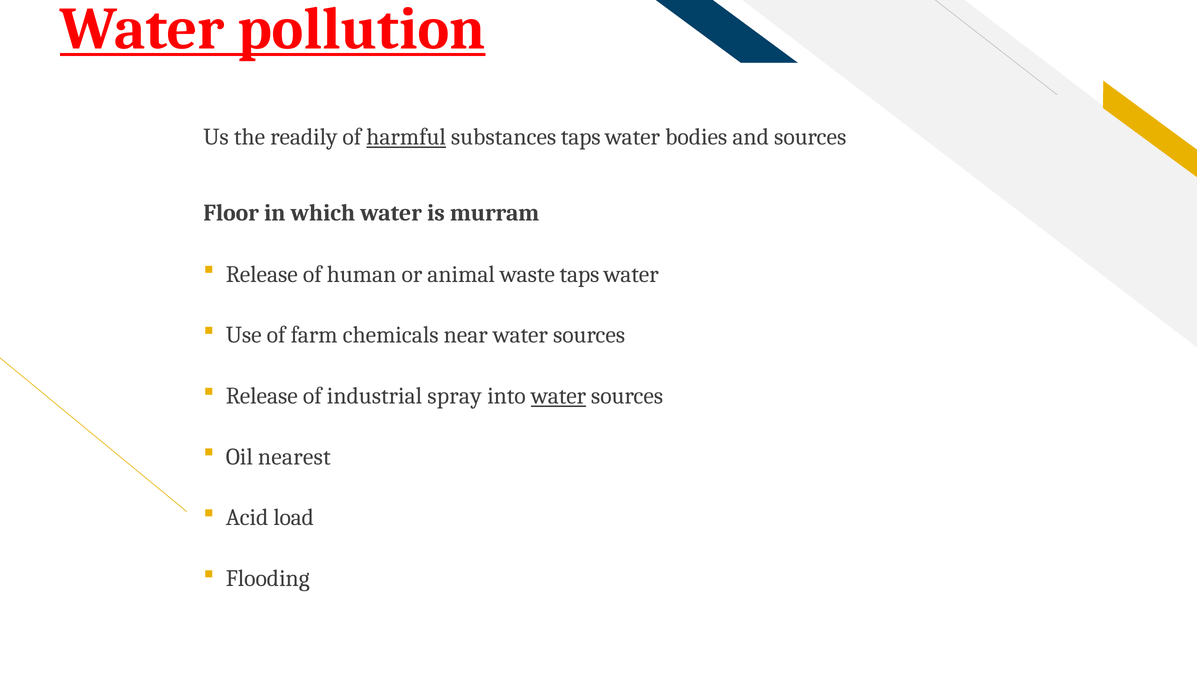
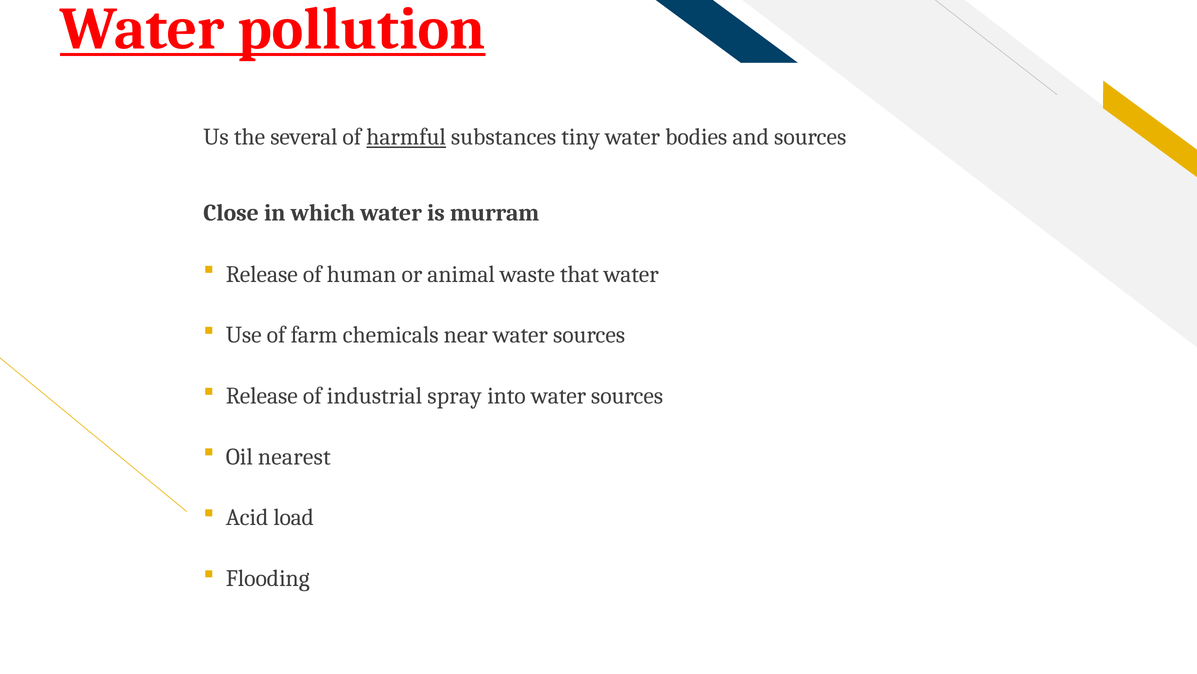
readily: readily -> several
substances taps: taps -> tiny
Floor: Floor -> Close
waste taps: taps -> that
water at (558, 396) underline: present -> none
